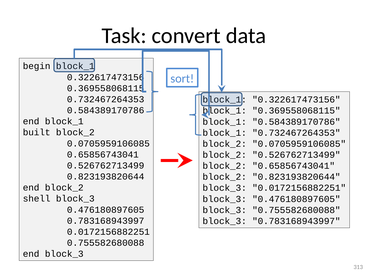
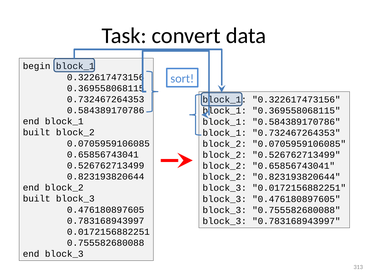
shell at (37, 199): shell -> built
